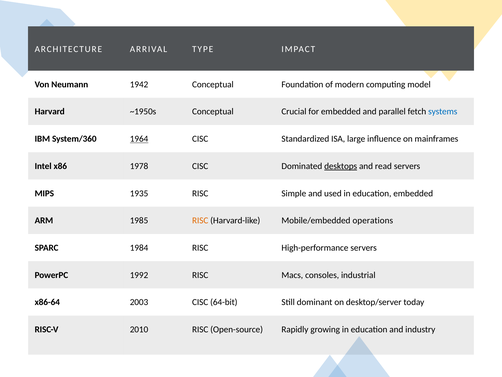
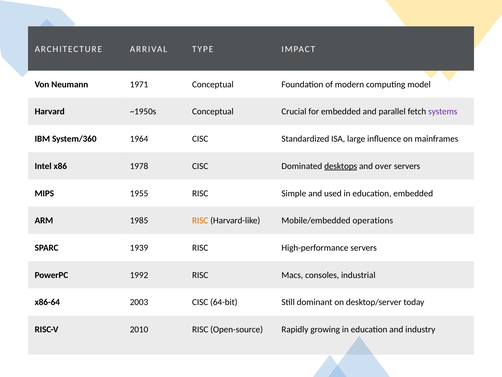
1942: 1942 -> 1971
systems colour: blue -> purple
1964 underline: present -> none
read: read -> over
1935: 1935 -> 1955
1984: 1984 -> 1939
